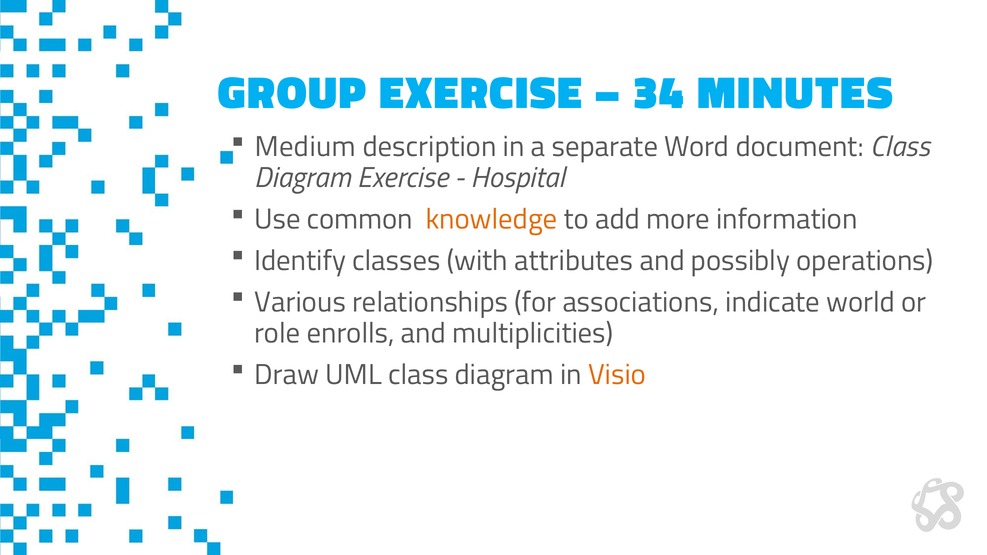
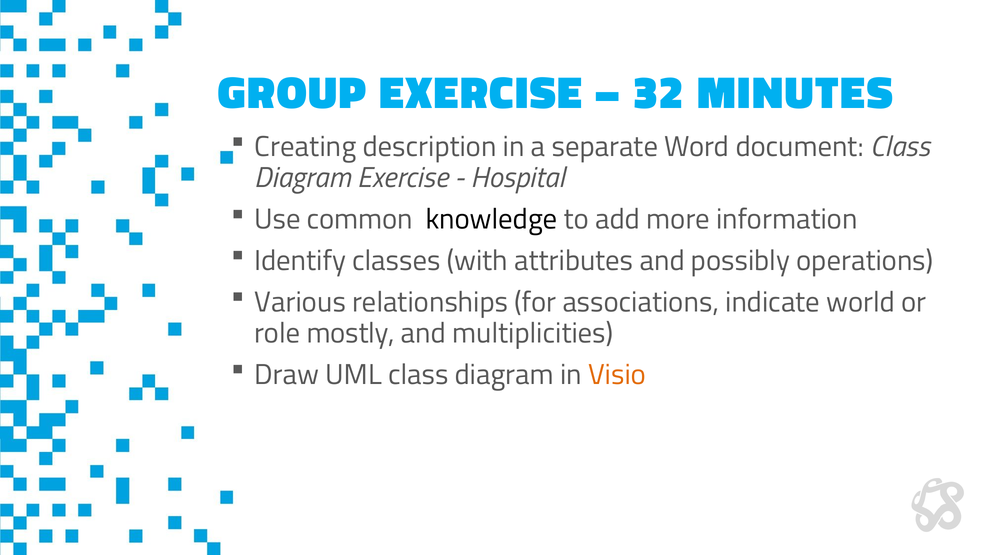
34: 34 -> 32
Medium: Medium -> Creating
knowledge colour: orange -> black
enrolls: enrolls -> mostly
